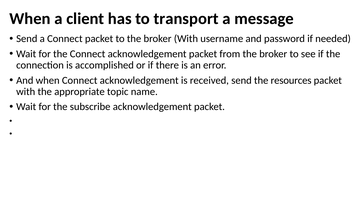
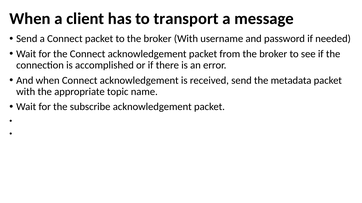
resources: resources -> metadata
